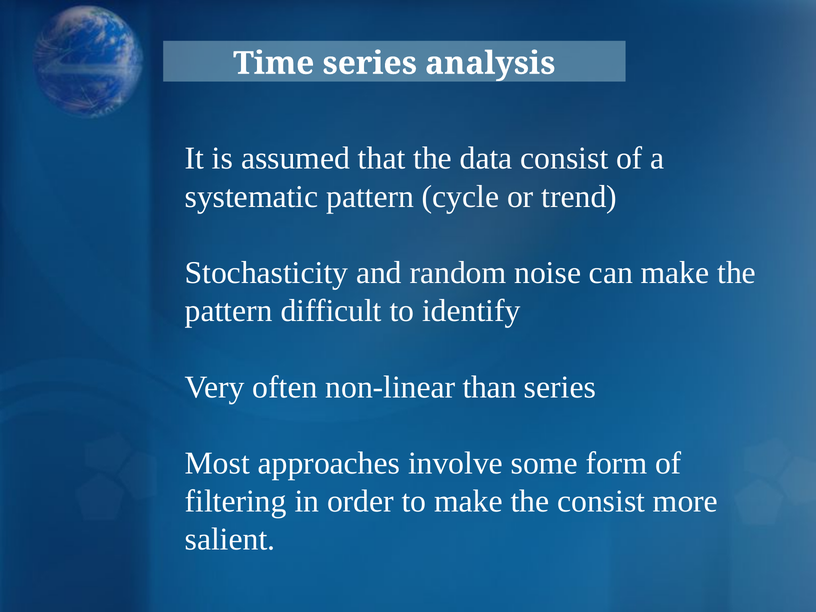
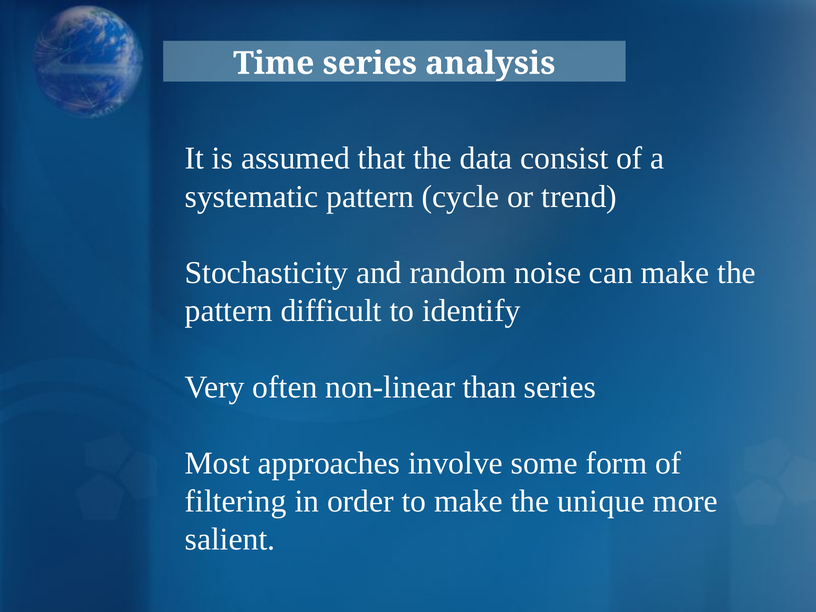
the consist: consist -> unique
